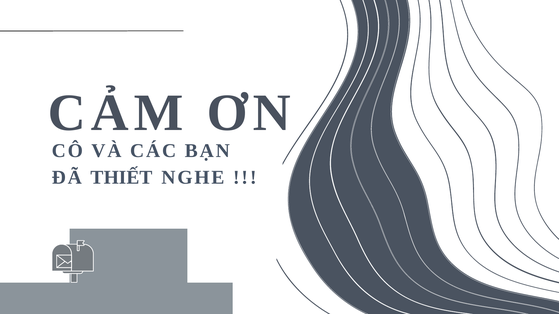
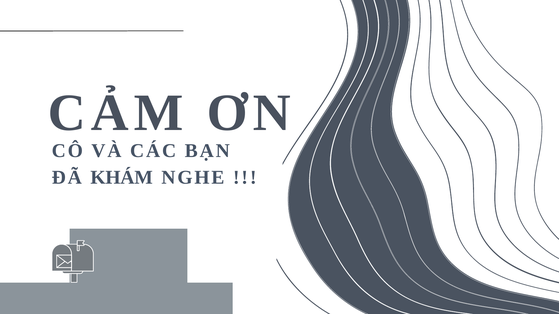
THIẾT: THIẾT -> KHÁM
